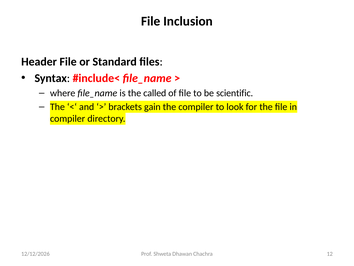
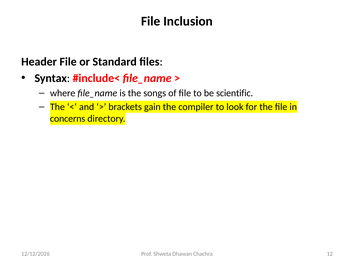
called: called -> songs
compiler at (68, 119): compiler -> concerns
